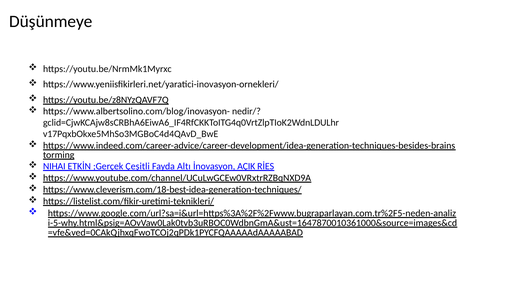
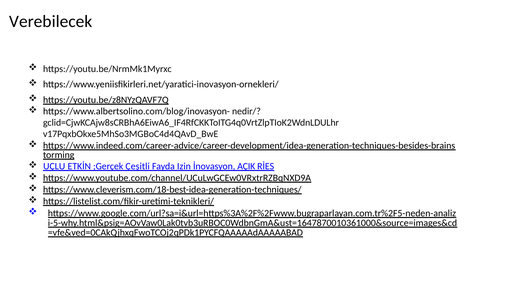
Düşünmeye: Düşünmeye -> Verebilecek
NIHAI: NIHAI -> UÇLU
Altı: Altı -> Izin
